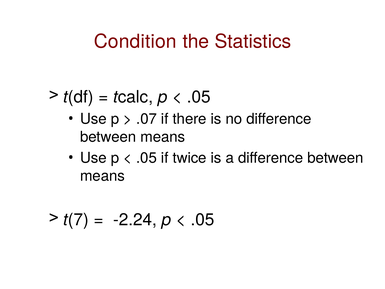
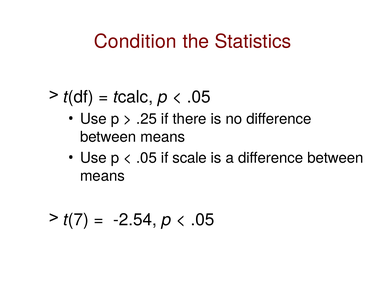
.07: .07 -> .25
twice: twice -> scale
-2.24: -2.24 -> -2.54
